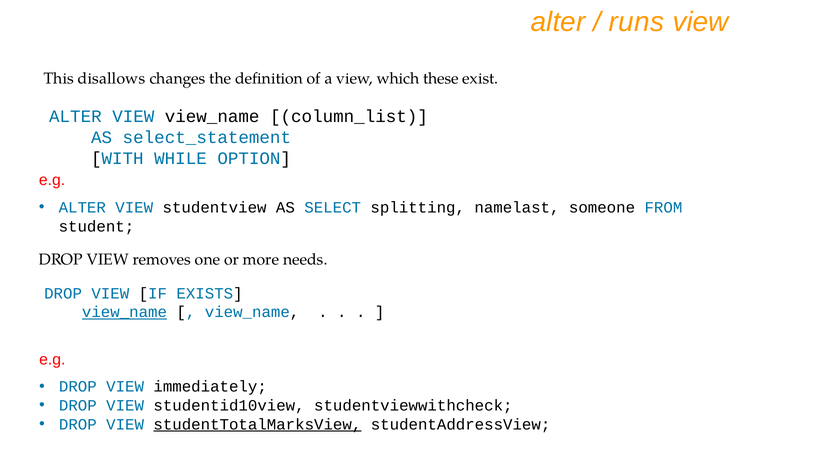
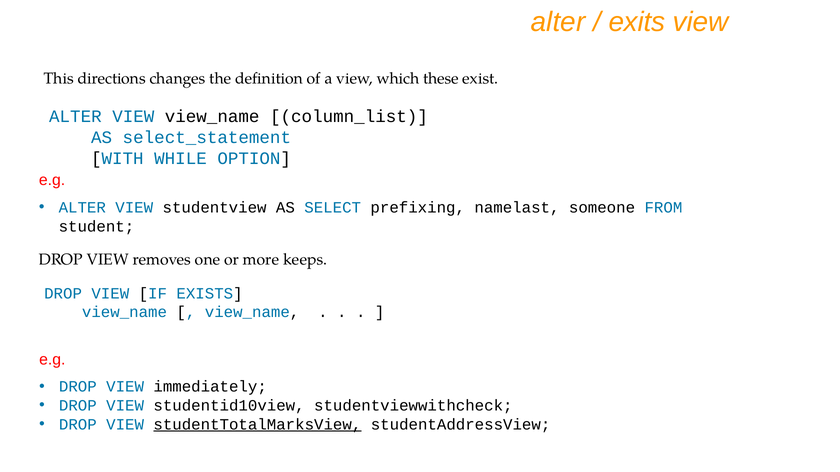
runs: runs -> exits
disallows: disallows -> directions
splitting: splitting -> prefixing
needs: needs -> keeps
view_name at (124, 313) underline: present -> none
